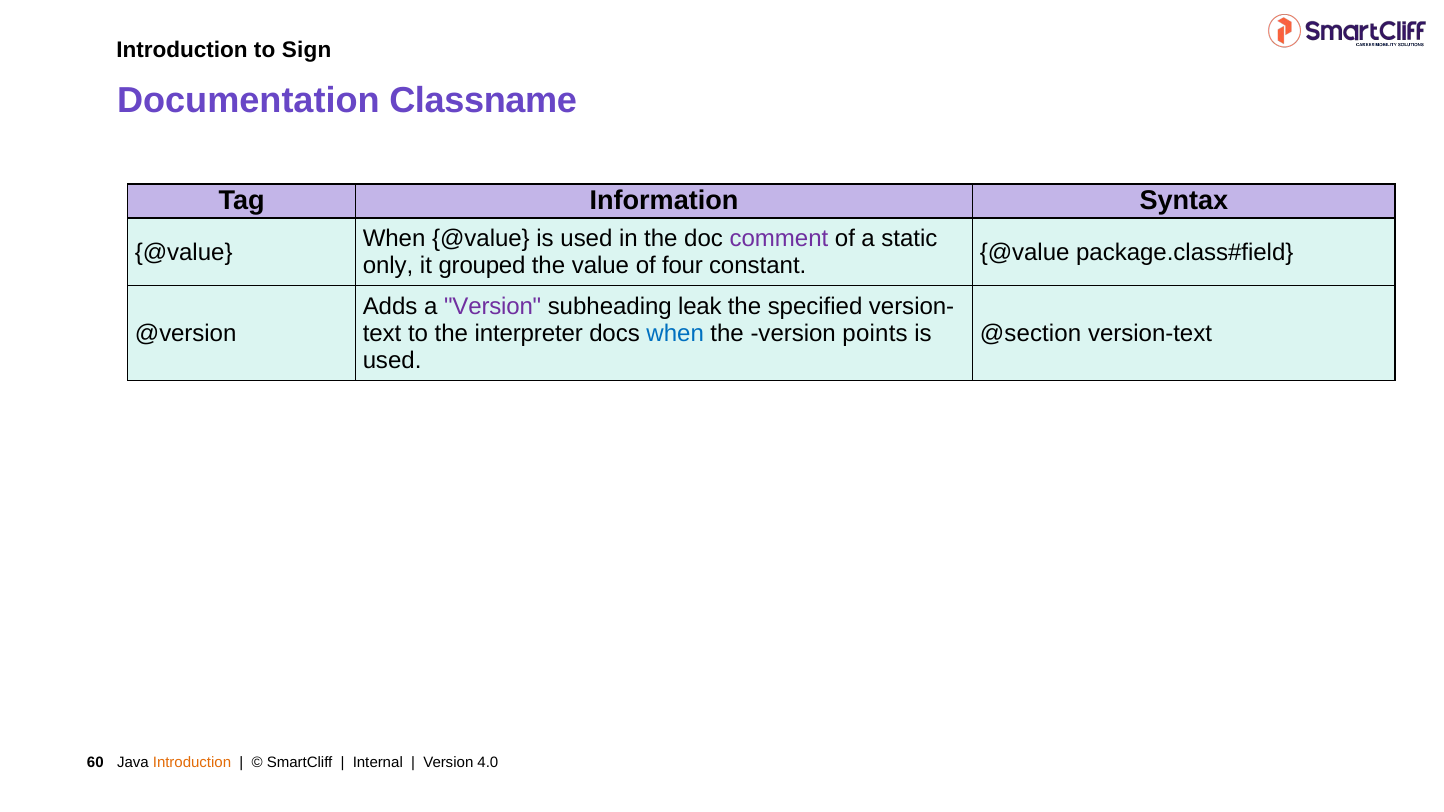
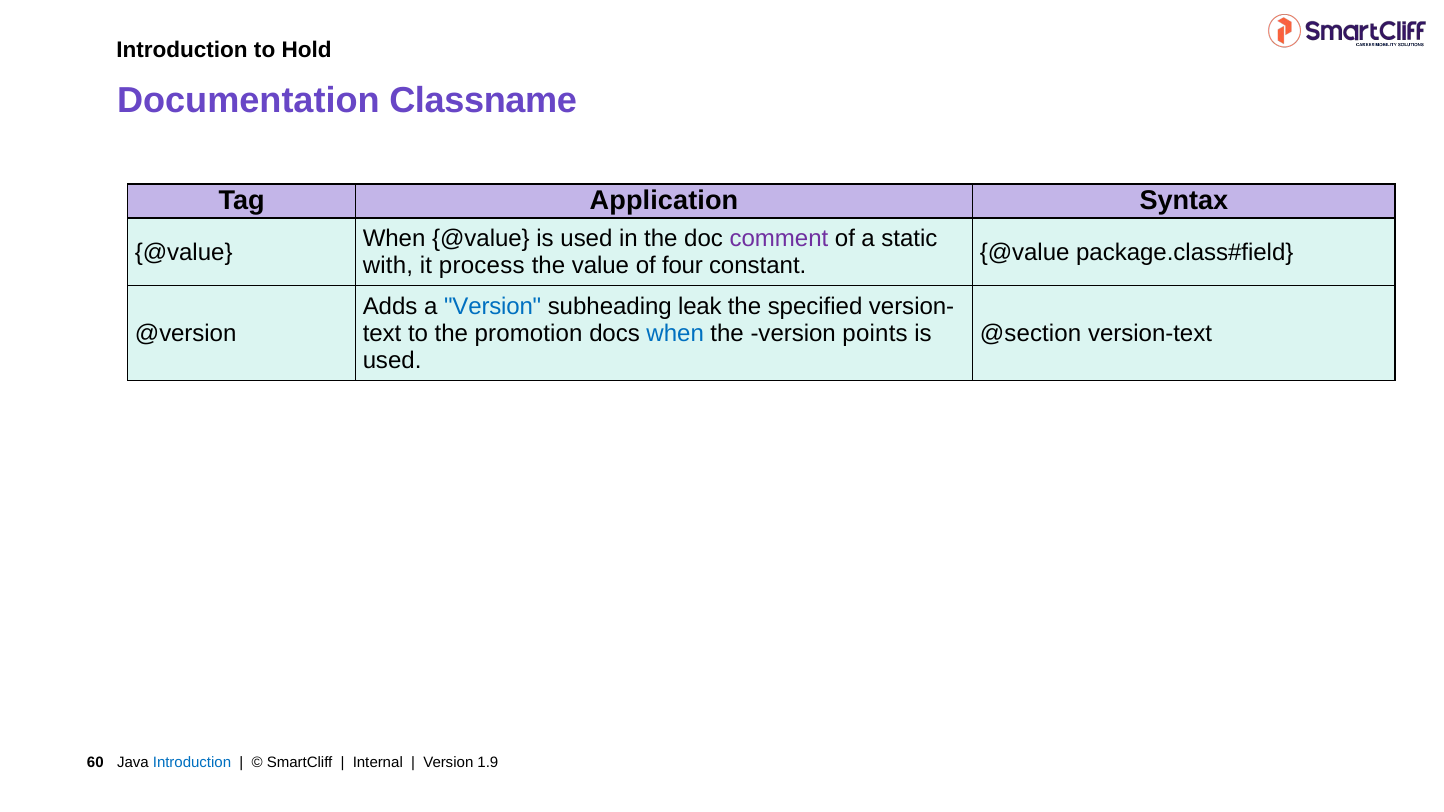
Sign: Sign -> Hold
Information: Information -> Application
only: only -> with
grouped: grouped -> process
Version at (493, 307) colour: purple -> blue
interpreter: interpreter -> promotion
Introduction at (192, 763) colour: orange -> blue
4.0: 4.0 -> 1.9
